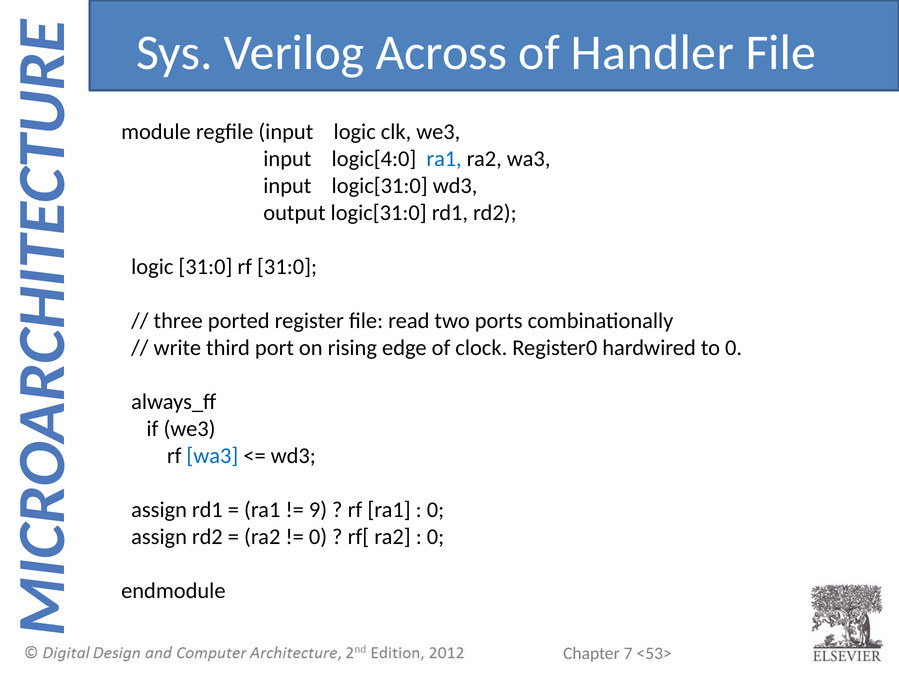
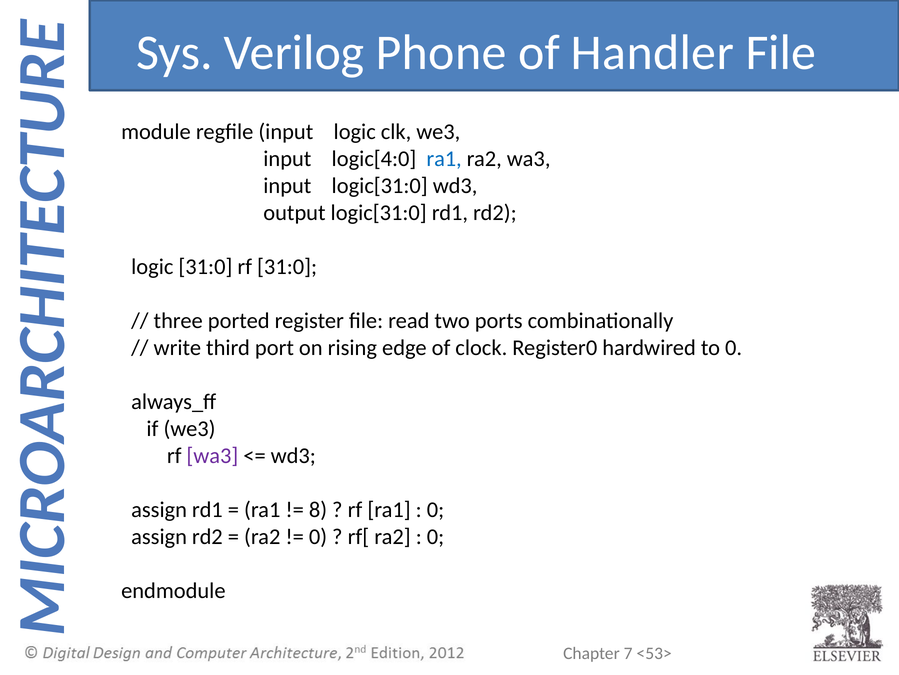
Across: Across -> Phone
wa3 at (212, 455) colour: blue -> purple
9: 9 -> 8
